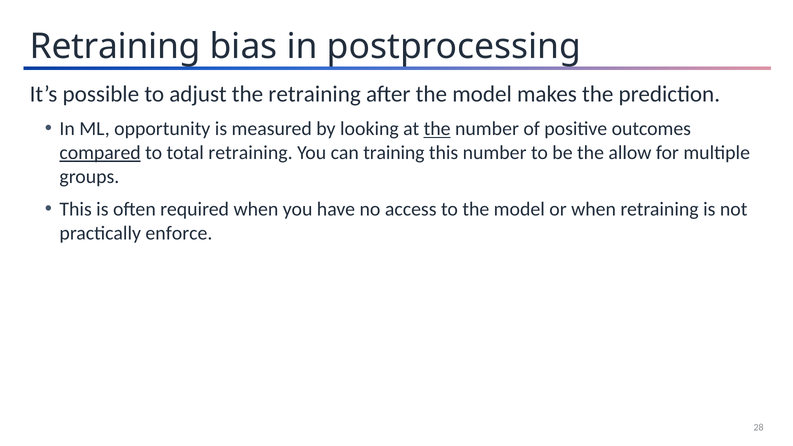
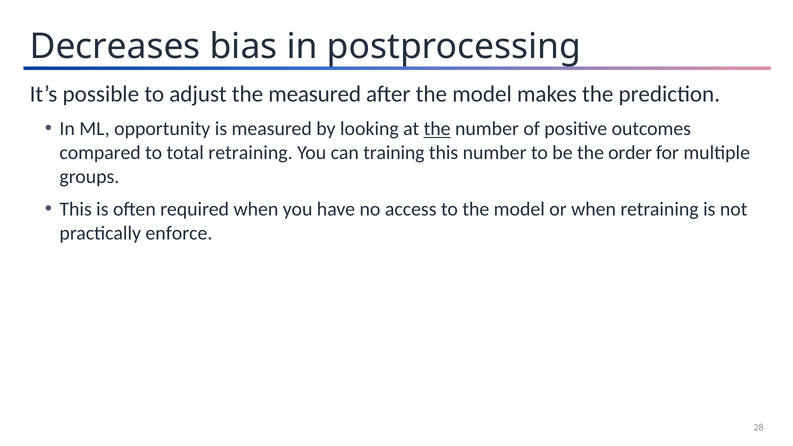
Retraining at (115, 46): Retraining -> Decreases
the retraining: retraining -> measured
compared underline: present -> none
allow: allow -> order
